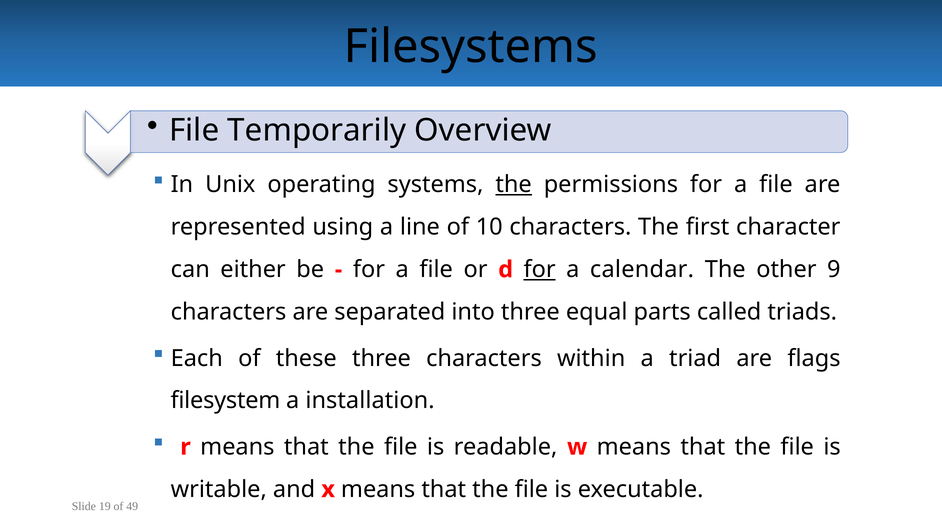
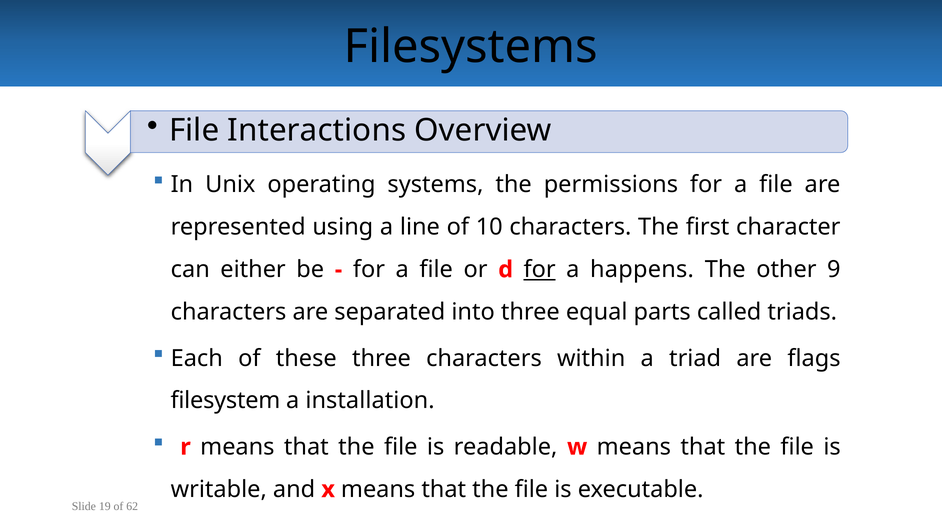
Temporarily: Temporarily -> Interactions
the at (514, 185) underline: present -> none
calendar: calendar -> happens
49: 49 -> 62
